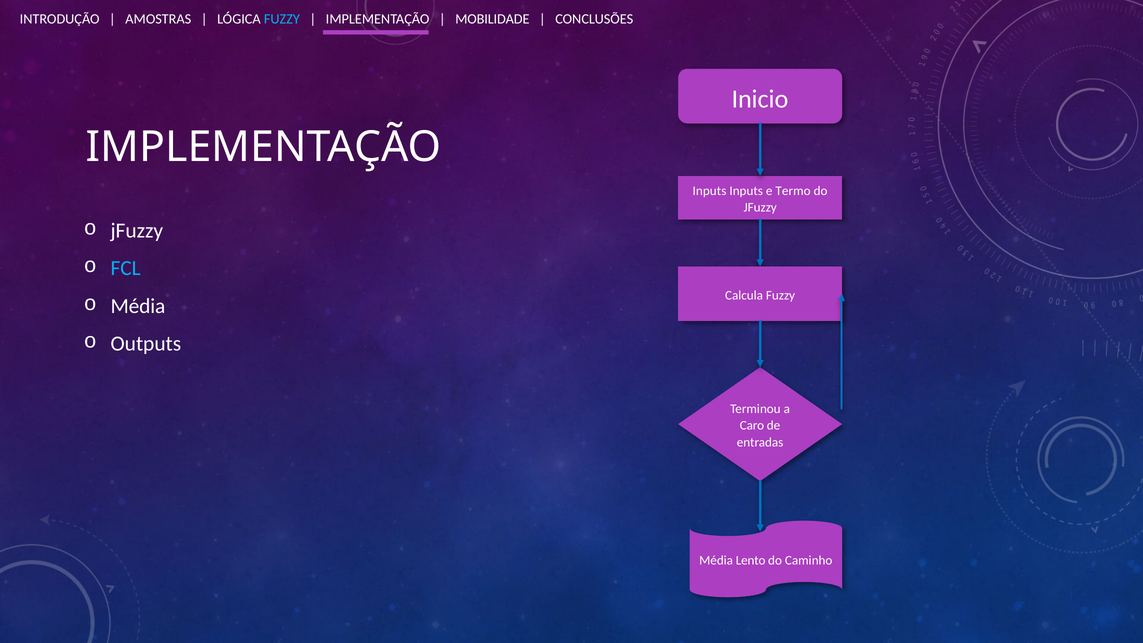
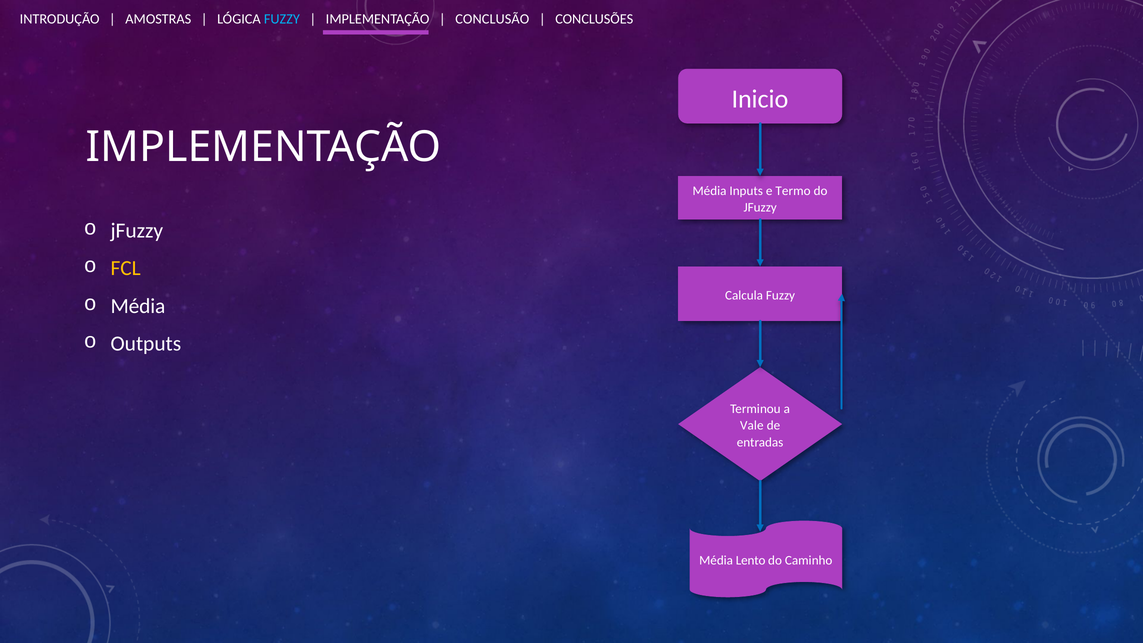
MOBILIDADE: MOBILIDADE -> CONCLUSÃO
Inputs at (709, 191): Inputs -> Média
FCL colour: light blue -> yellow
Caro: Caro -> Vale
